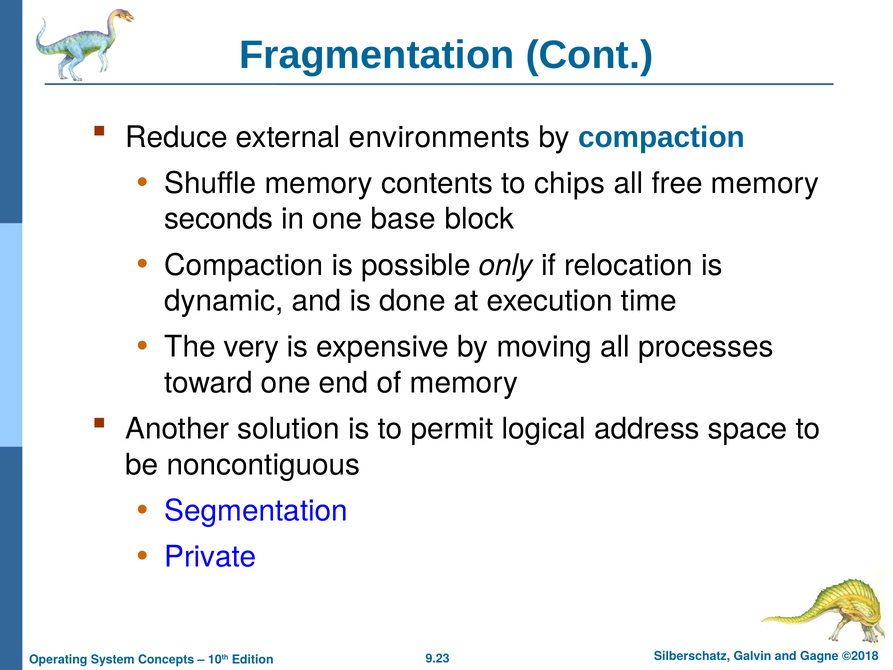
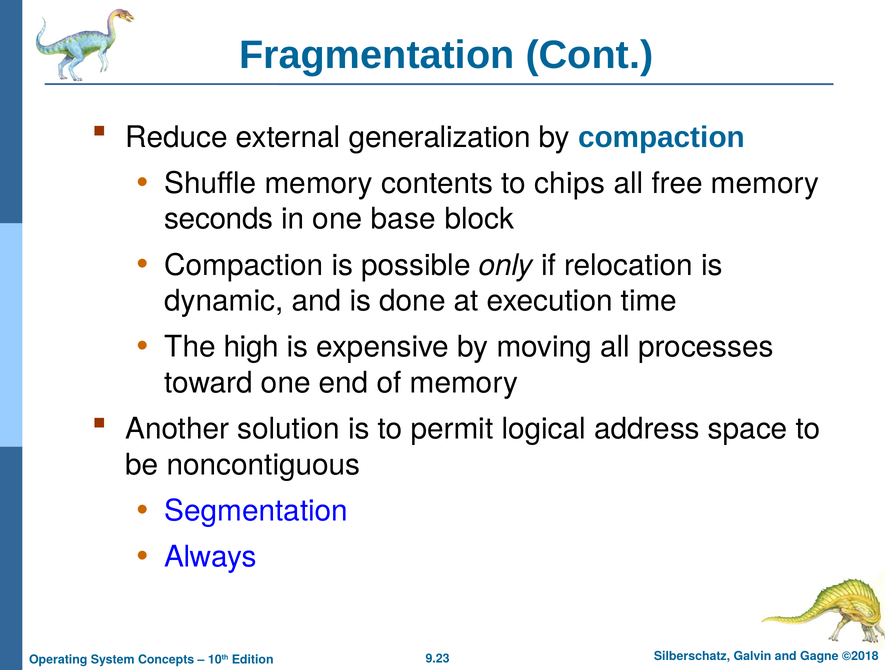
environments: environments -> generalization
very: very -> high
Private: Private -> Always
